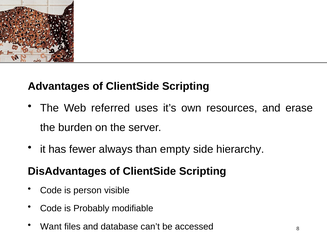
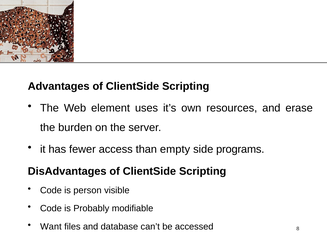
referred: referred -> element
always: always -> access
hierarchy: hierarchy -> programs
